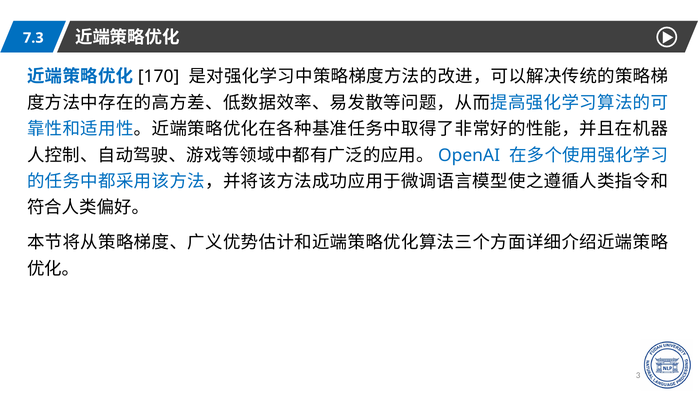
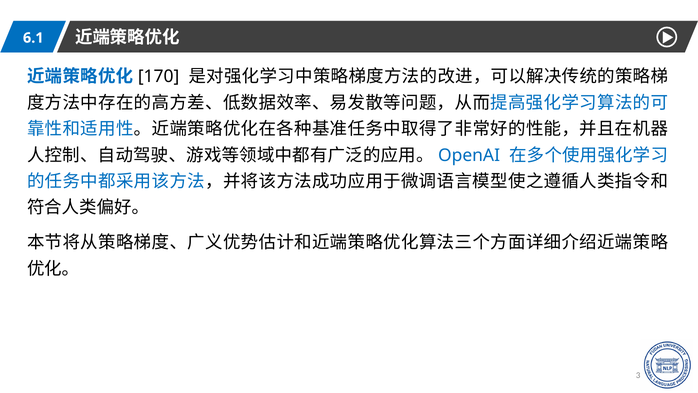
7.3: 7.3 -> 6.1
